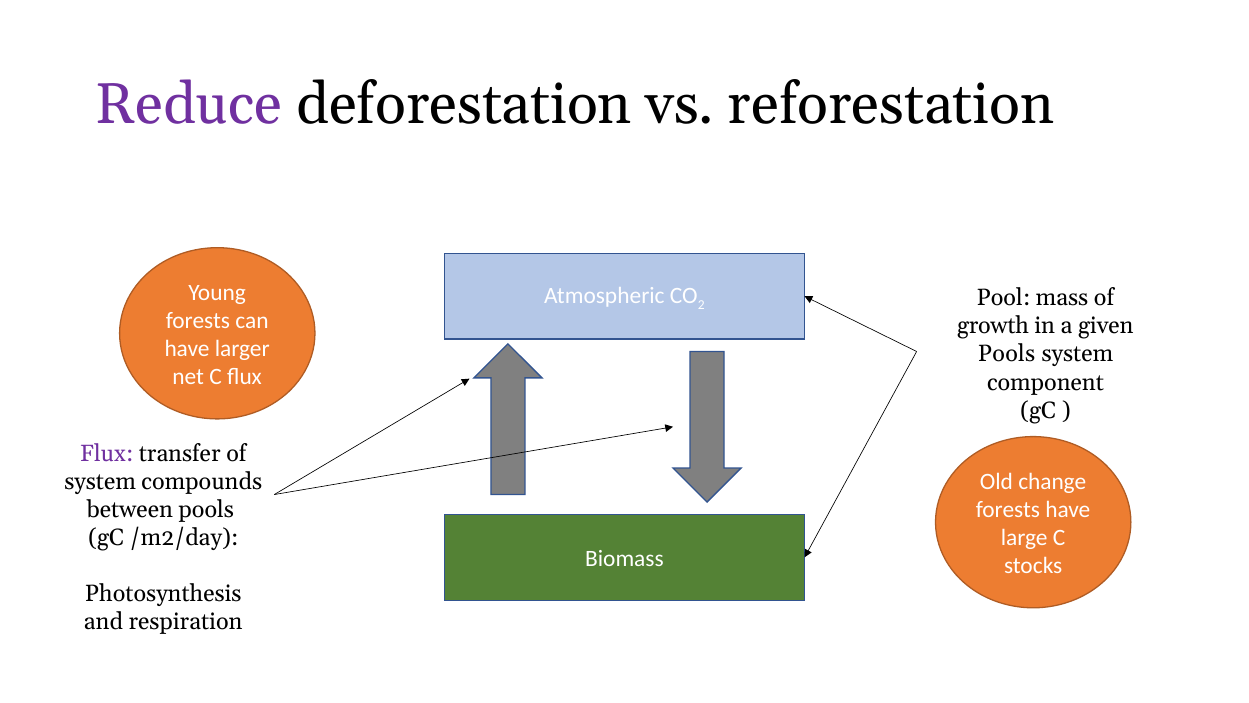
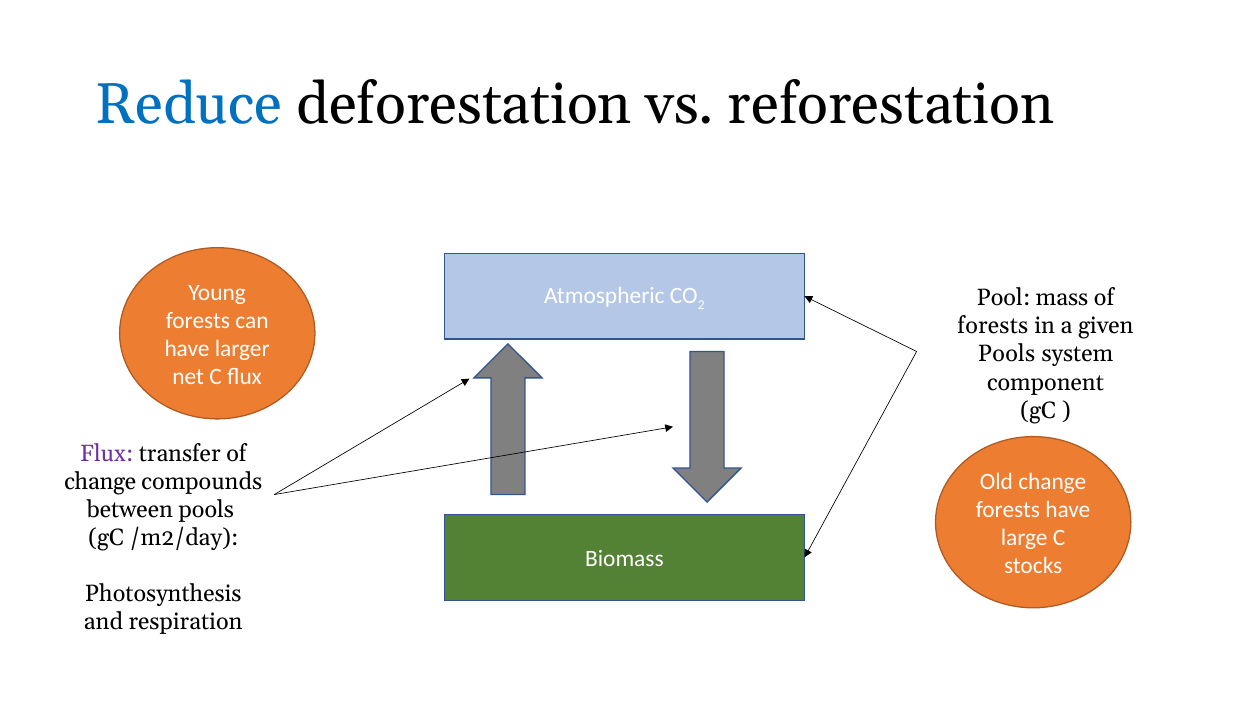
Reduce colour: purple -> blue
growth at (993, 326): growth -> forests
system at (100, 481): system -> change
